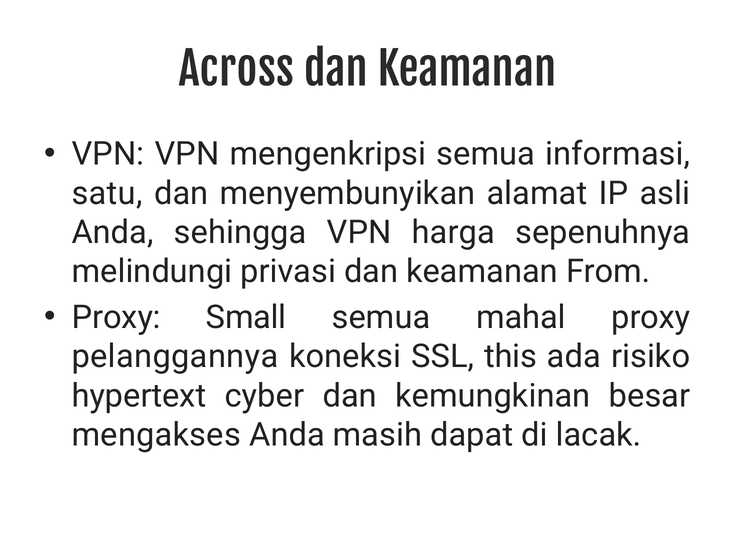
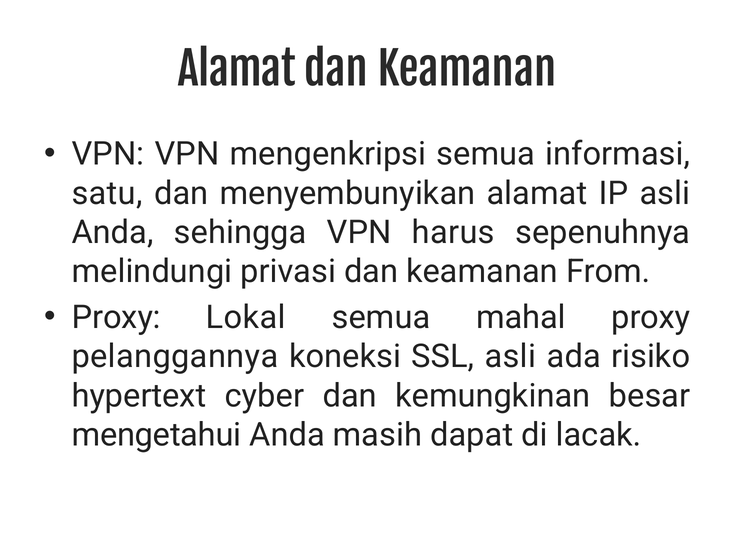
Across at (236, 71): Across -> Alamat
harga: harga -> harus
Small: Small -> Lokal
SSL this: this -> asli
mengakses: mengakses -> mengetahui
